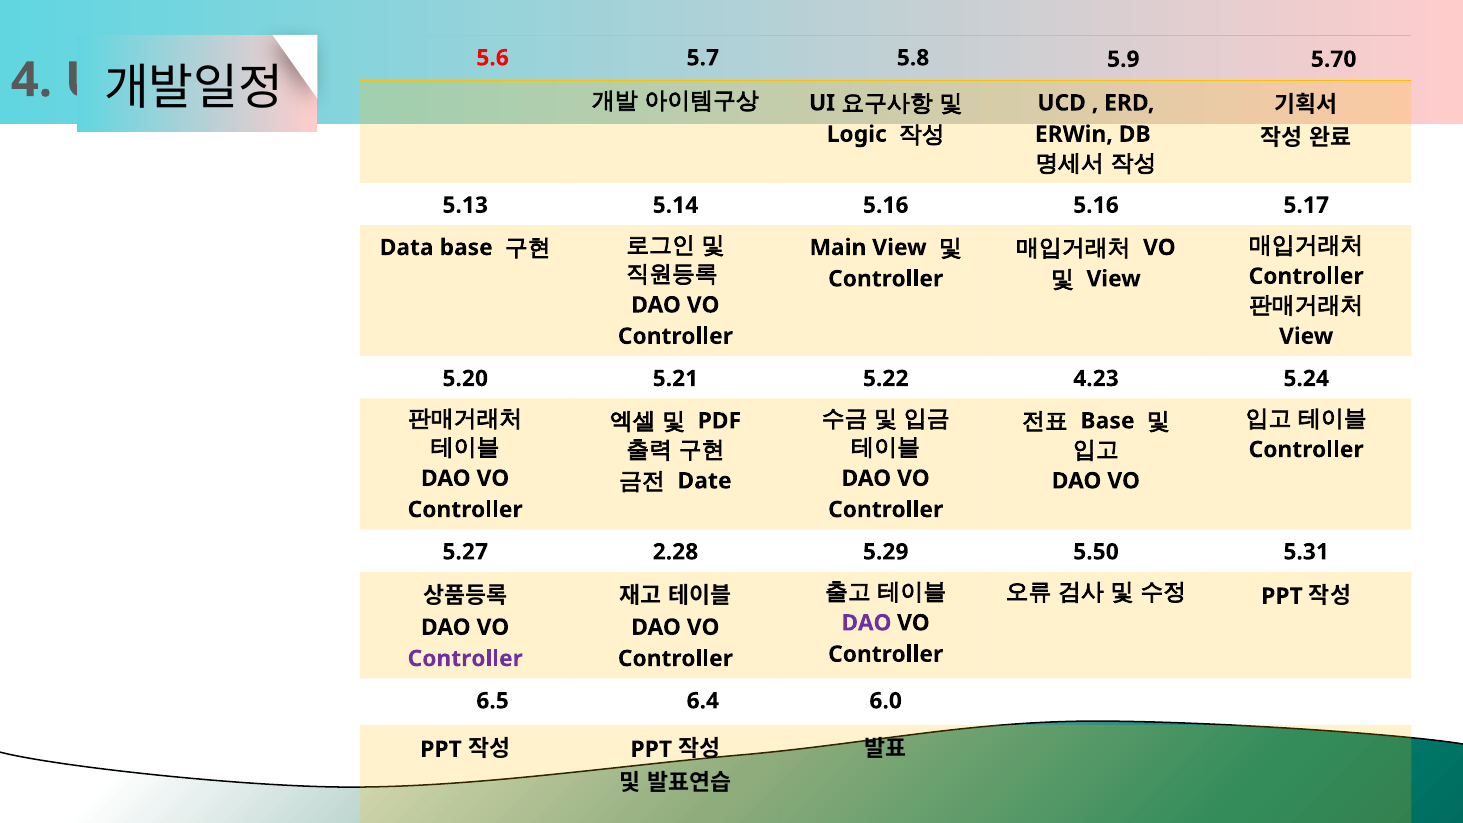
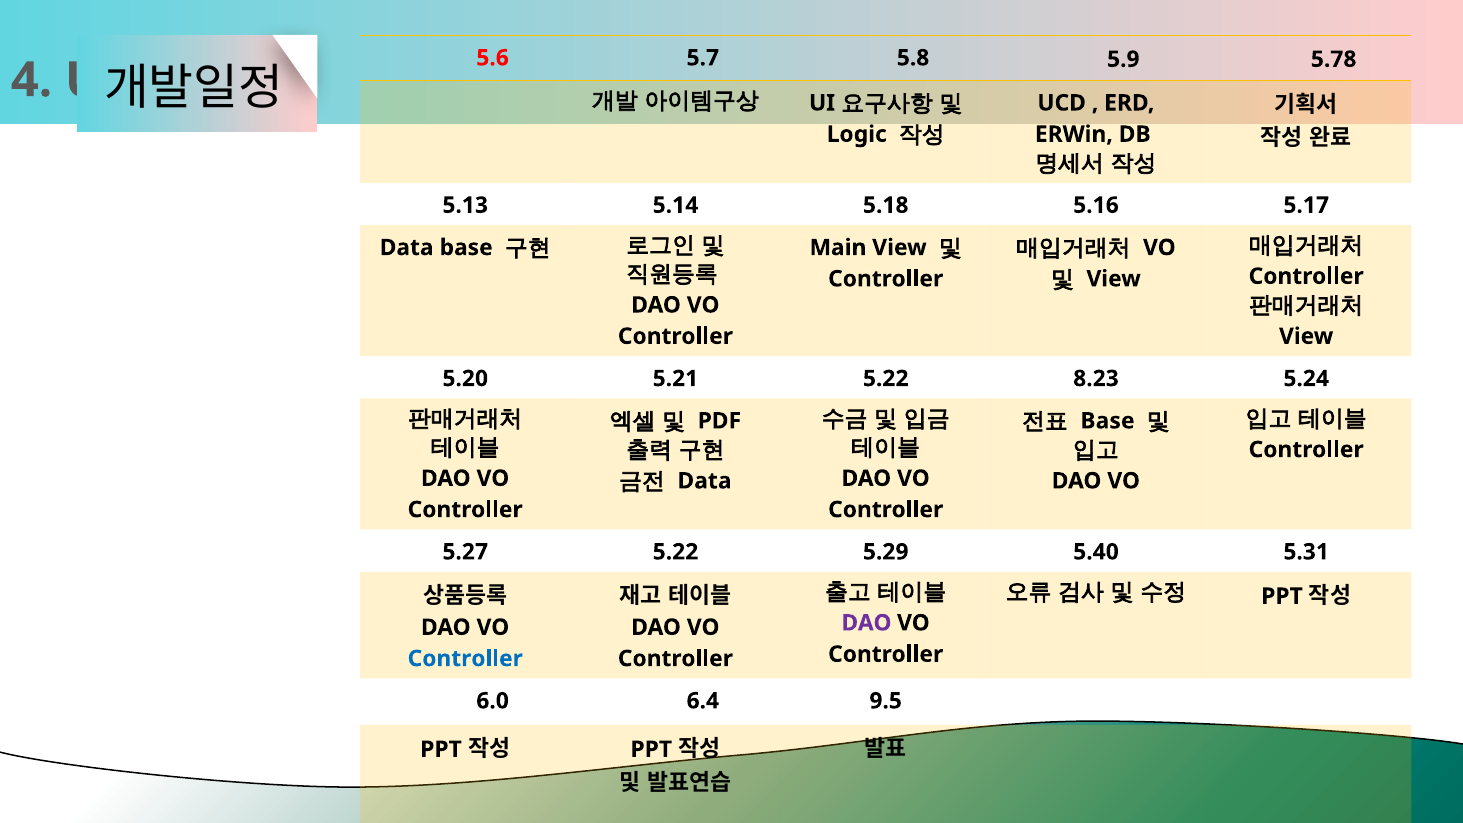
5.70: 5.70 -> 5.78
5.14 5.16: 5.16 -> 5.18
4.23: 4.23 -> 8.23
Date at (704, 481): Date -> Data
5.27 2.28: 2.28 -> 5.22
5.50: 5.50 -> 5.40
Controller at (465, 659) colour: purple -> blue
6.5: 6.5 -> 6.0
6.0: 6.0 -> 9.5
